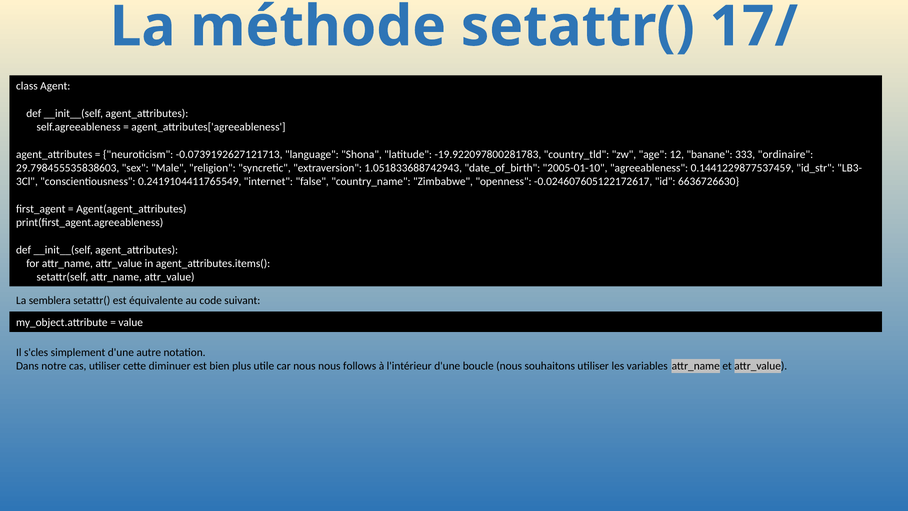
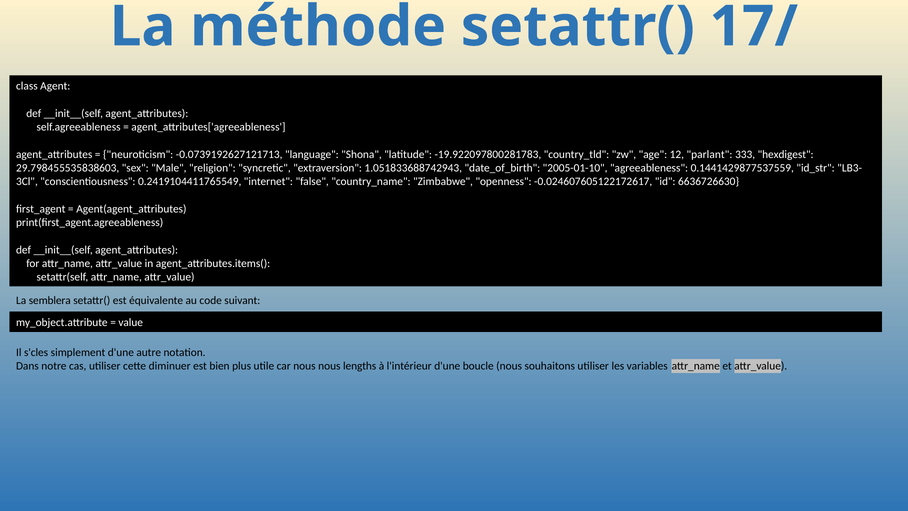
banane: banane -> parlant
ordinaire: ordinaire -> hexdigest
0.1441229877537459: 0.1441229877537459 -> 0.1441429877537559
follows: follows -> lengths
